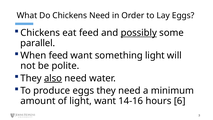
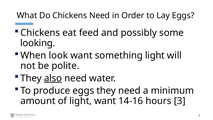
possibly underline: present -> none
parallel: parallel -> looking
When feed: feed -> look
hours 6: 6 -> 3
